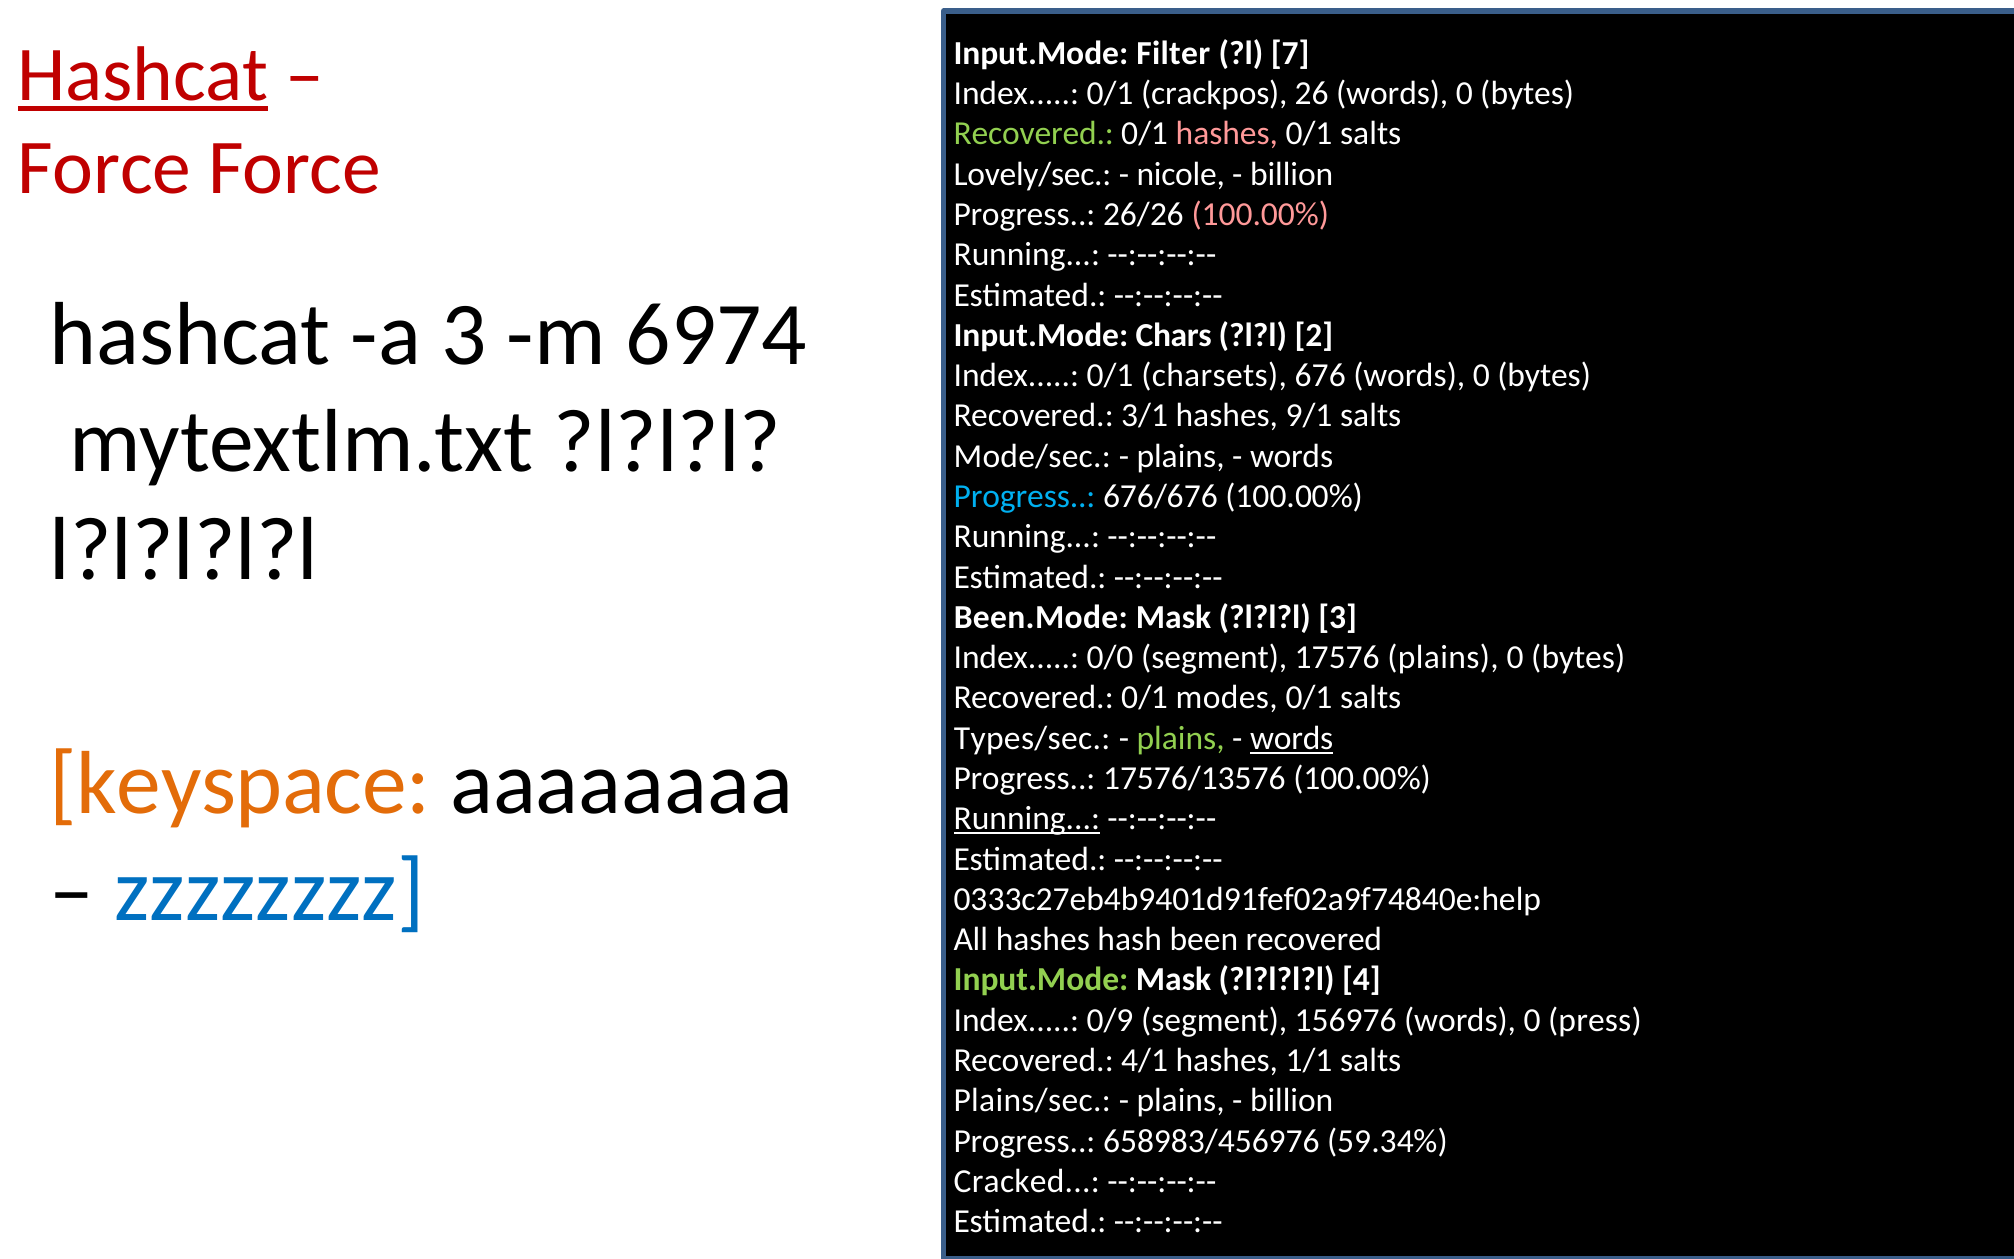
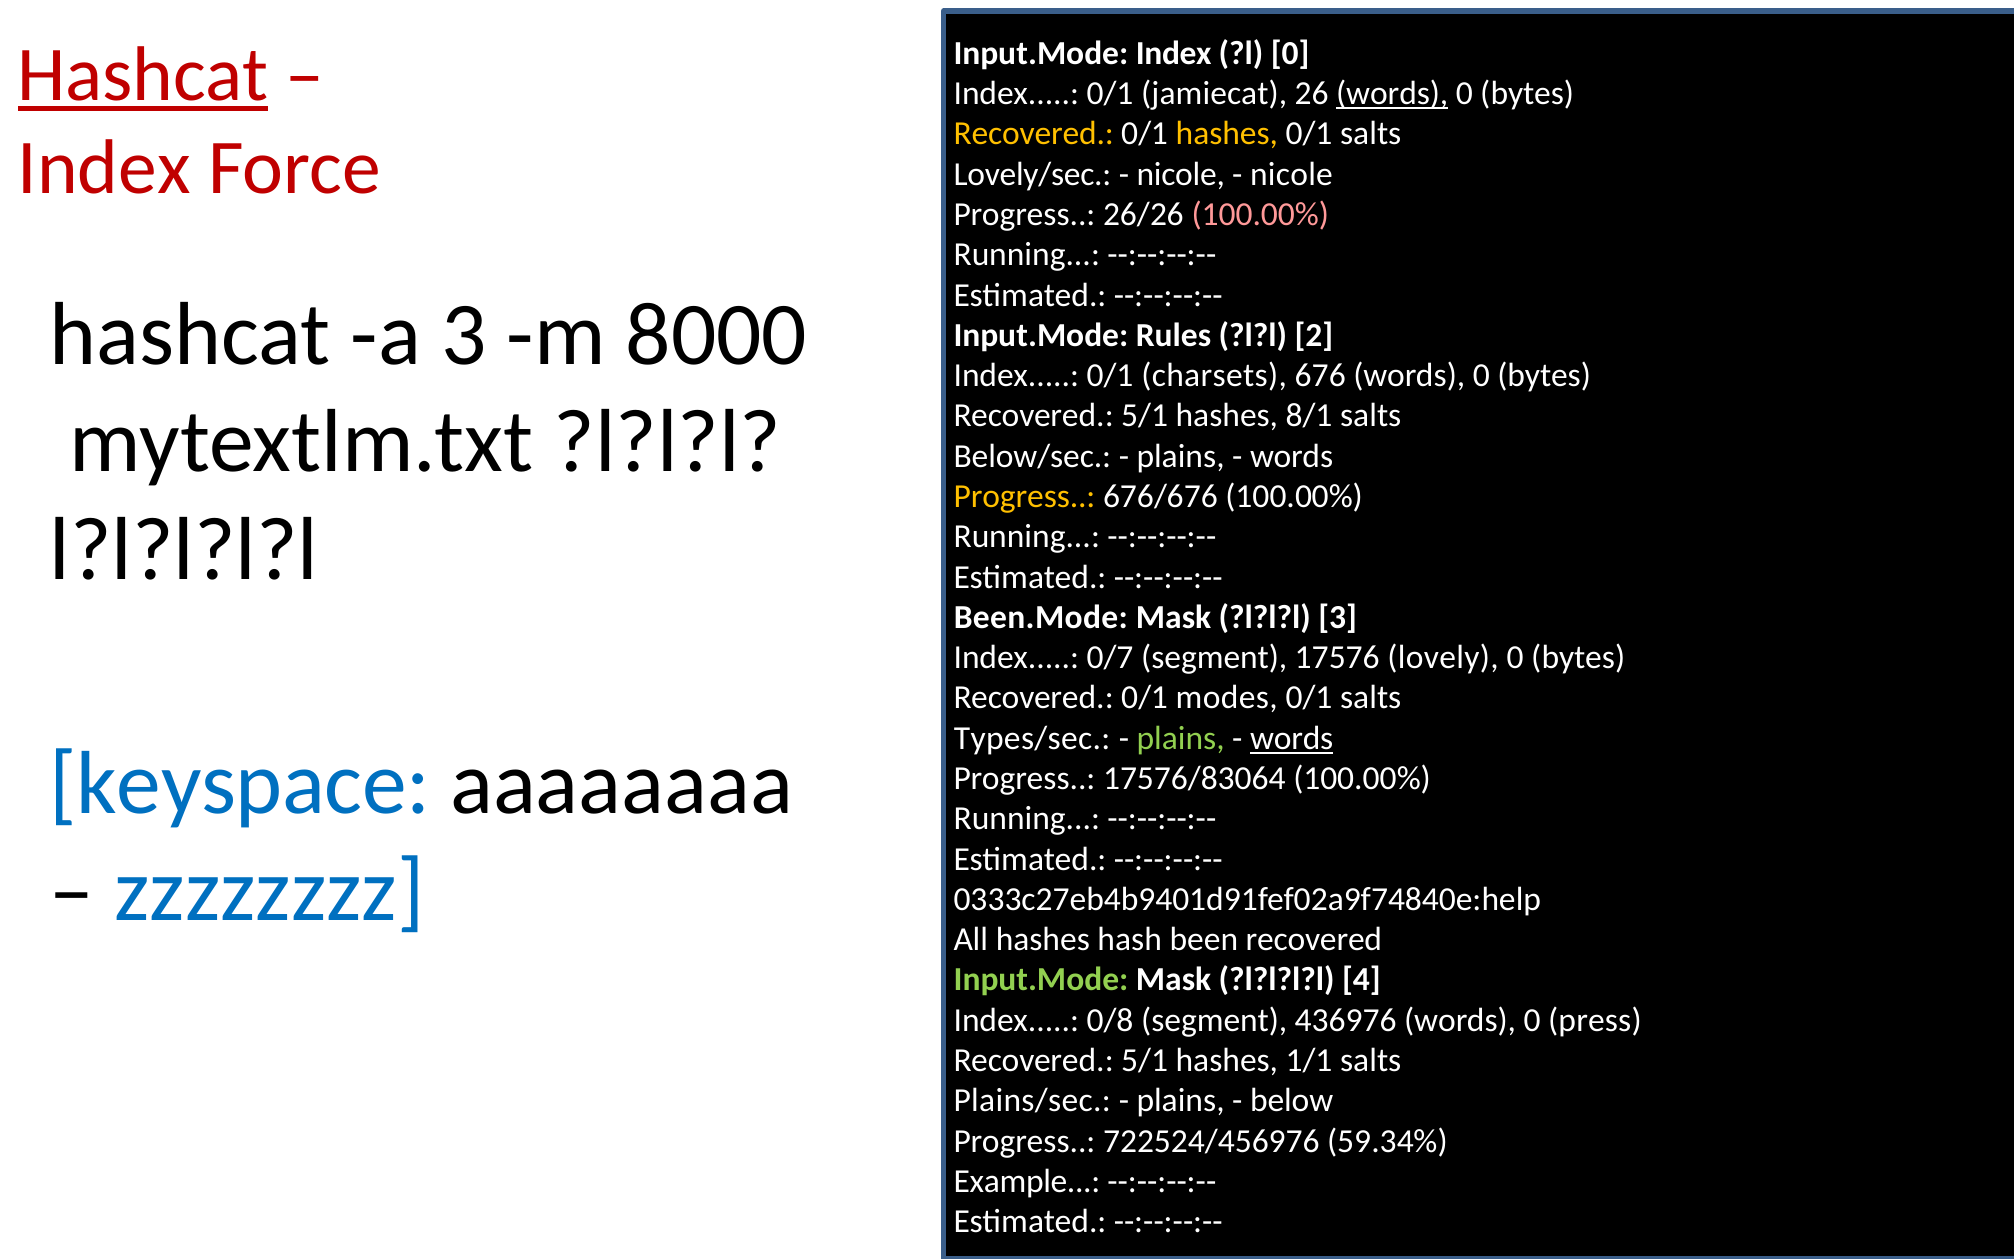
Input.Mode Filter: Filter -> Index
?l 7: 7 -> 0
crackpos: crackpos -> jamiecat
words at (1392, 94) underline: none -> present
Recovered at (1034, 134) colour: light green -> yellow
hashes at (1227, 134) colour: pink -> yellow
Force at (104, 168): Force -> Index
billion at (1292, 174): billion -> nicole
6974: 6974 -> 8000
Chars: Chars -> Rules
3/1 at (1145, 416): 3/1 -> 5/1
9/1: 9/1 -> 8/1
Mode/sec: Mode/sec -> Below/sec
Progress at (1025, 496) colour: light blue -> yellow
0/0: 0/0 -> 0/7
17576 plains: plains -> lovely
keyspace colour: orange -> blue
17576/13576: 17576/13576 -> 17576/83064
Running at (1027, 819) underline: present -> none
0/9: 0/9 -> 0/8
156976: 156976 -> 436976
4/1 at (1145, 1060): 4/1 -> 5/1
billion at (1292, 1101): billion -> below
658983/456976: 658983/456976 -> 722524/456976
Cracked: Cracked -> Example
